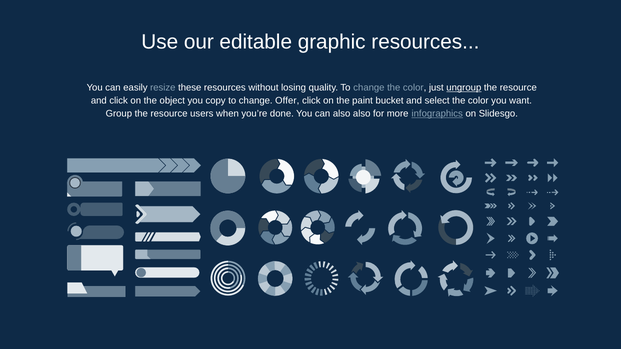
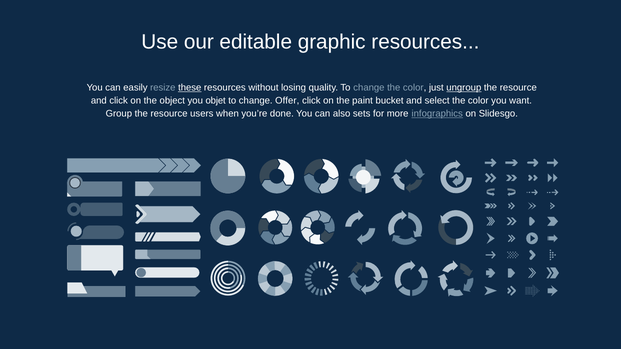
these underline: none -> present
copy: copy -> objet
also also: also -> sets
